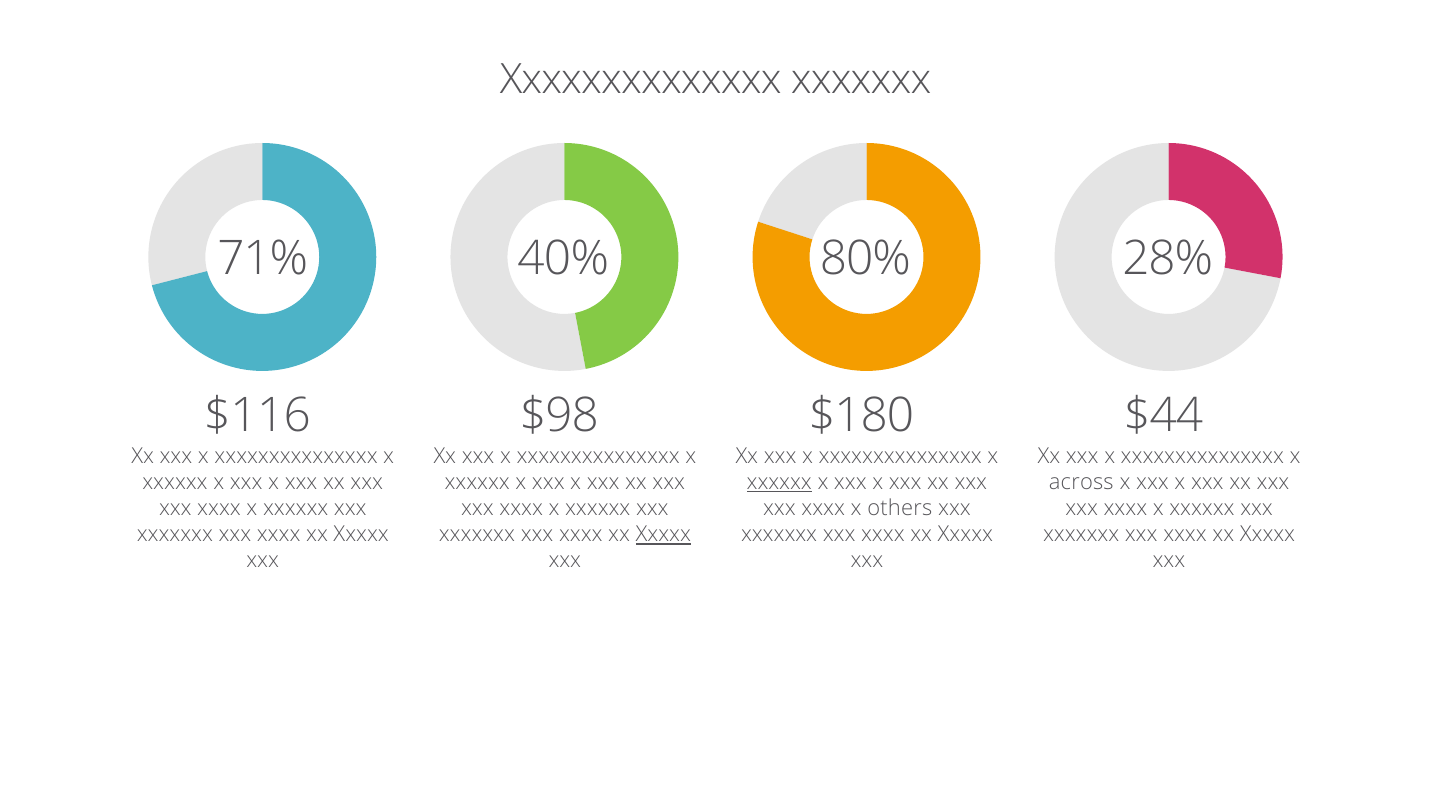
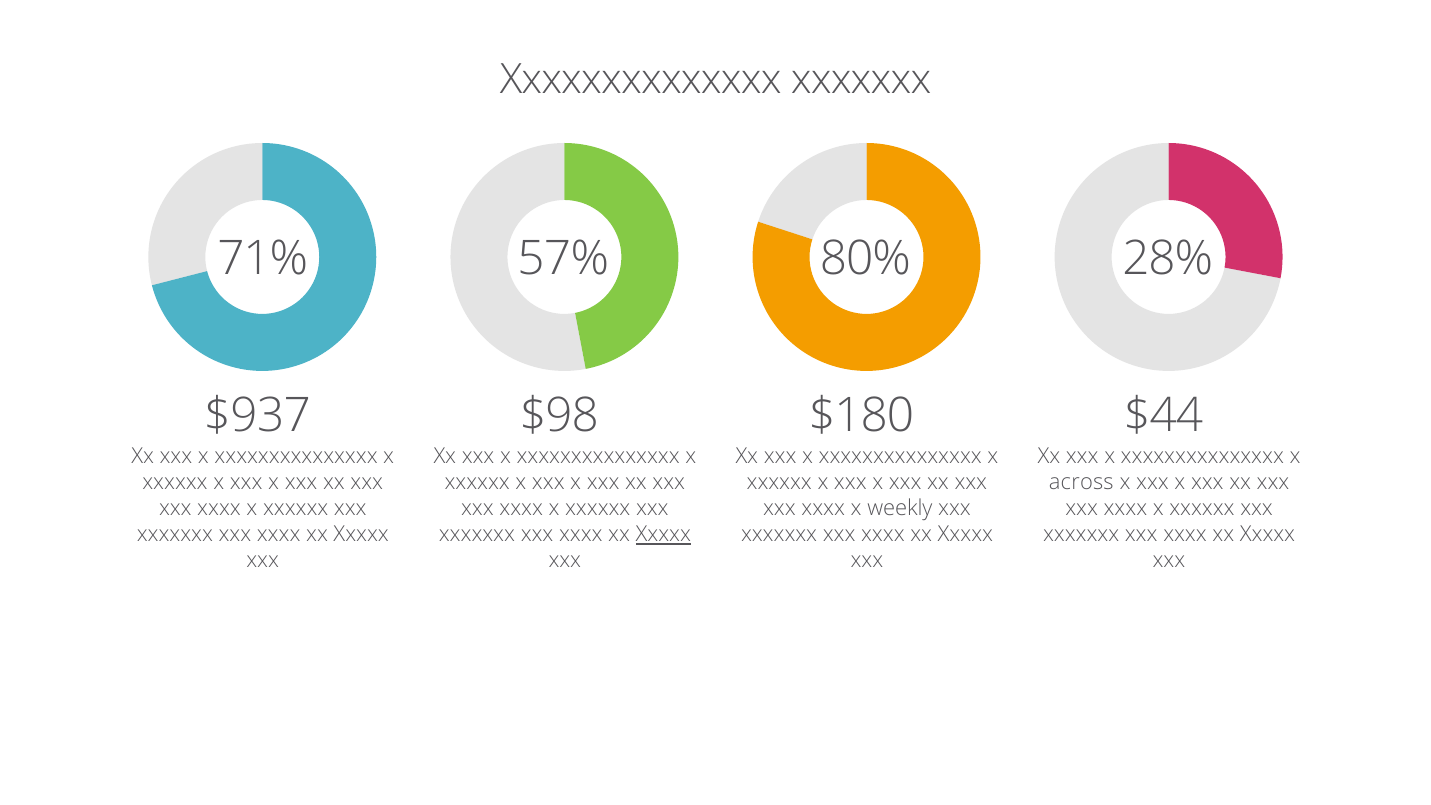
40%: 40% -> 57%
$116: $116 -> $937
xxxxxx at (779, 482) underline: present -> none
others: others -> weekly
